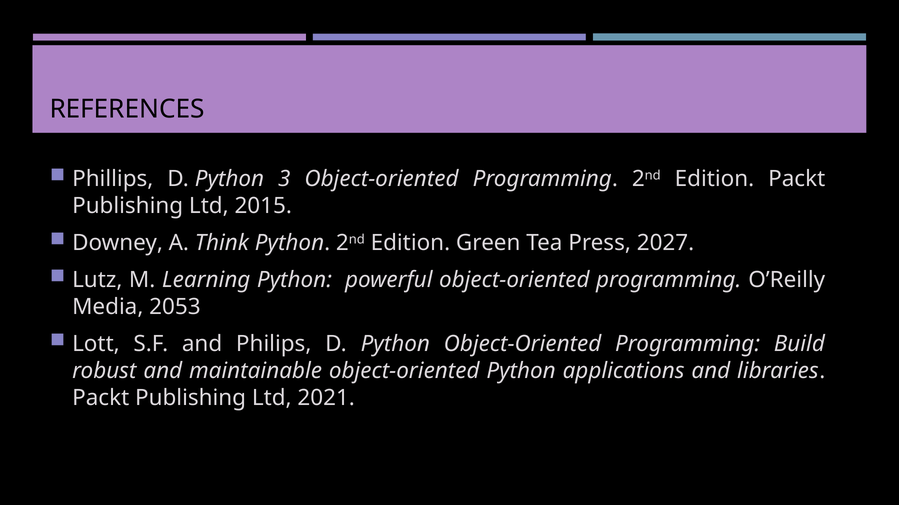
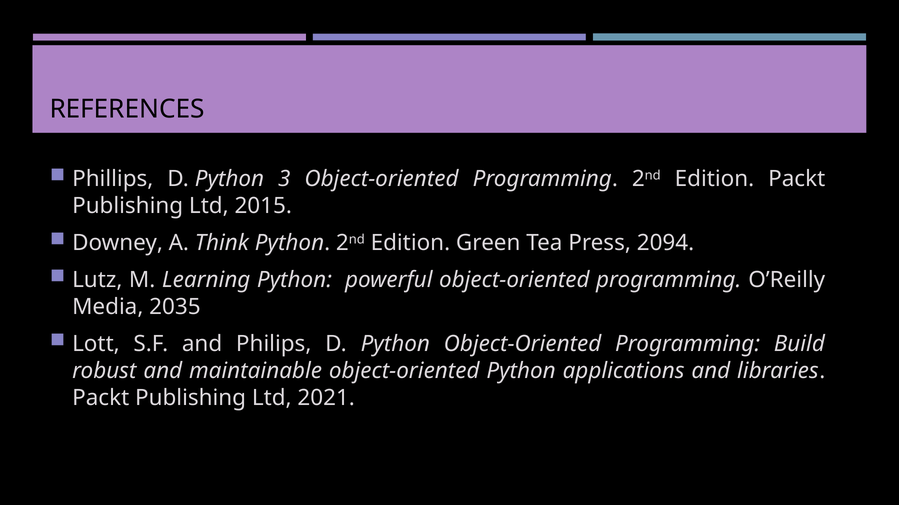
2027: 2027 -> 2094
2053: 2053 -> 2035
